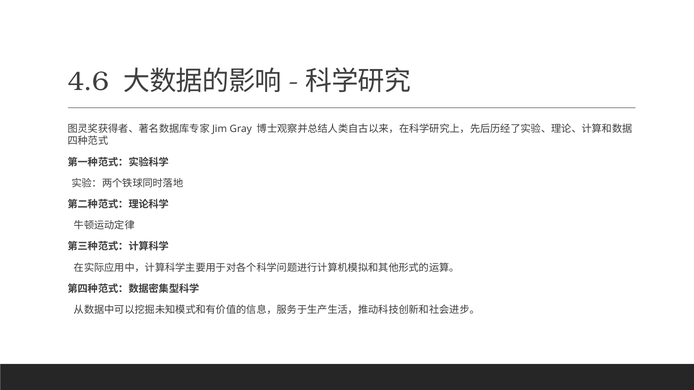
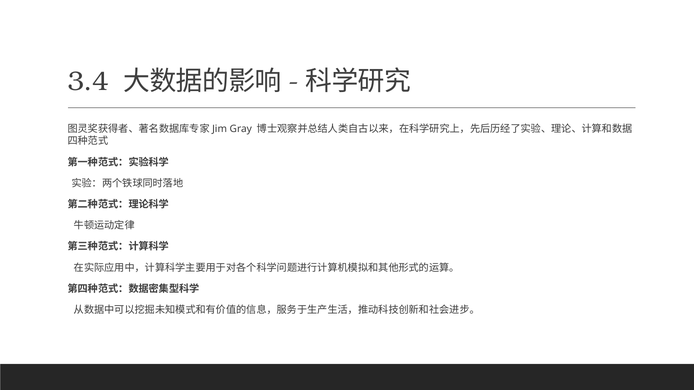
4.6: 4.6 -> 3.4
